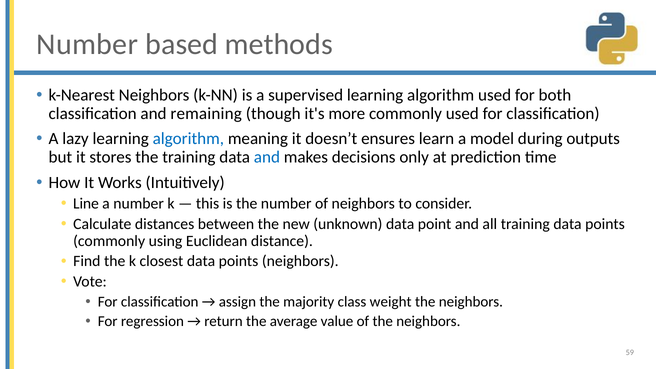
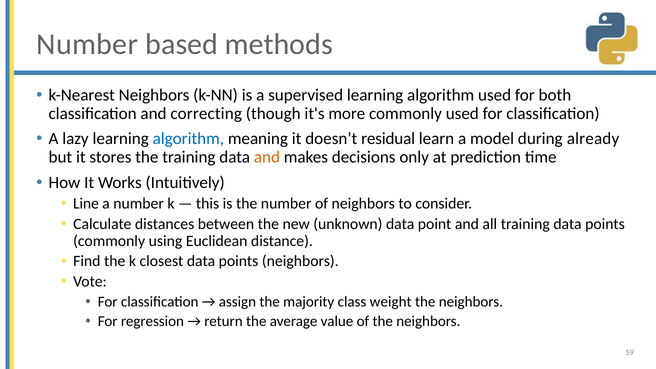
remaining: remaining -> correcting
ensures: ensures -> residual
outputs: outputs -> already
and at (267, 157) colour: blue -> orange
